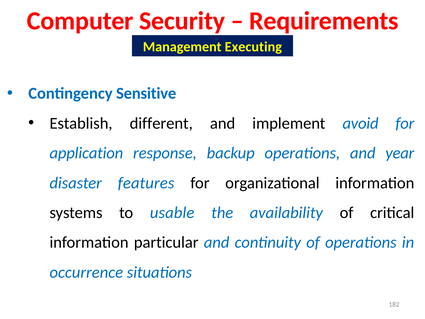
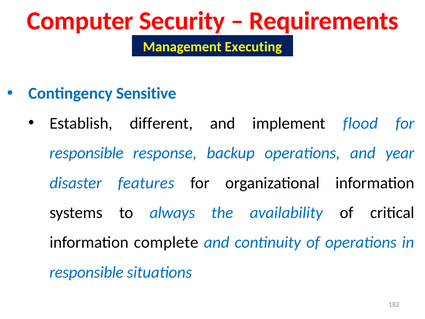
avoid: avoid -> flood
application at (86, 153): application -> responsible
usable: usable -> always
particular: particular -> complete
occurrence at (86, 272): occurrence -> responsible
